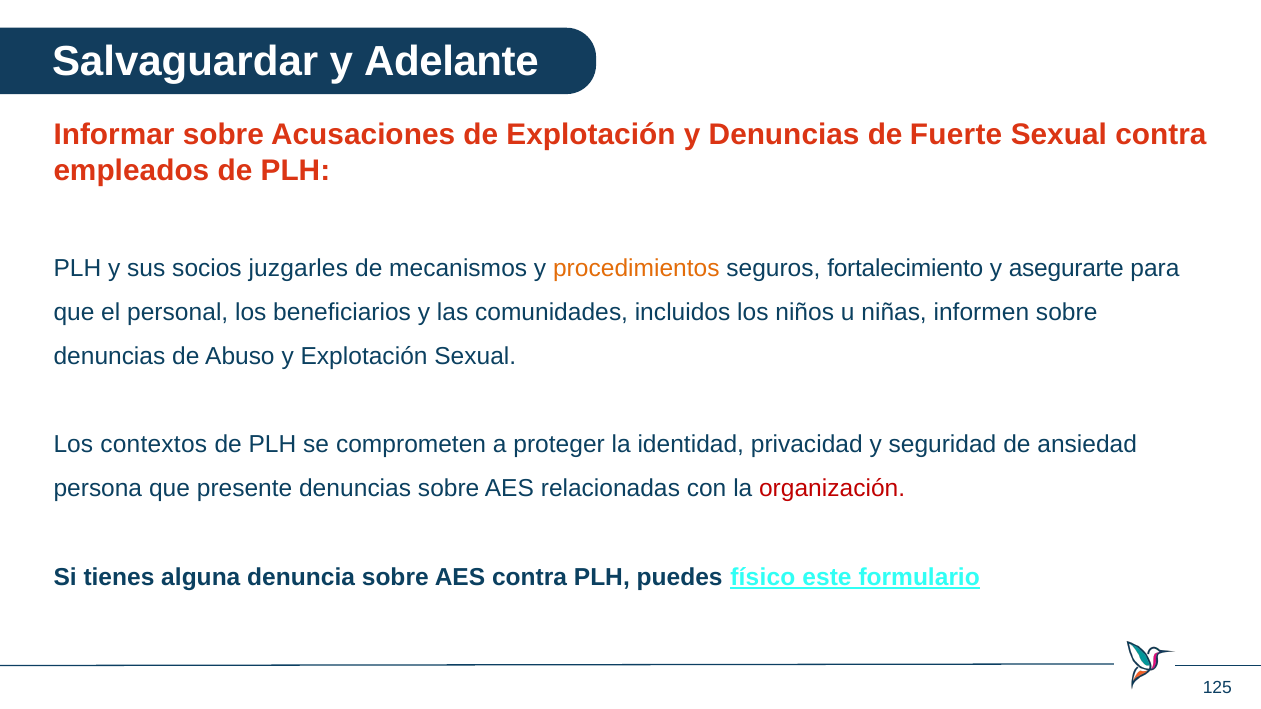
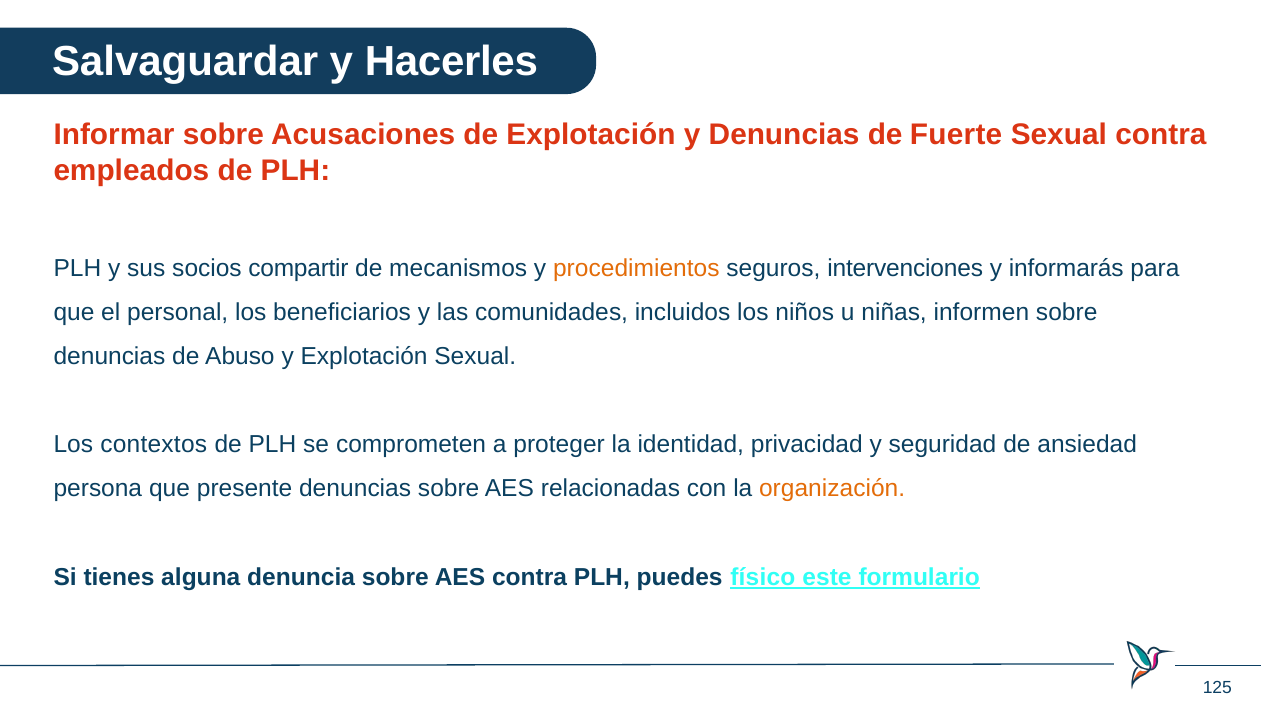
Adelante: Adelante -> Hacerles
juzgarles: juzgarles -> compartir
fortalecimiento: fortalecimiento -> intervenciones
asegurarte: asegurarte -> informarás
organización colour: red -> orange
